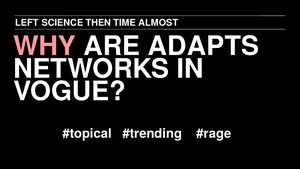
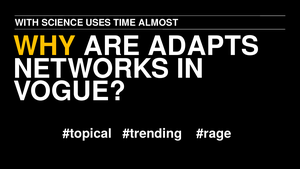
LEFT: LEFT -> WITH
THEN: THEN -> USES
WHY colour: pink -> yellow
